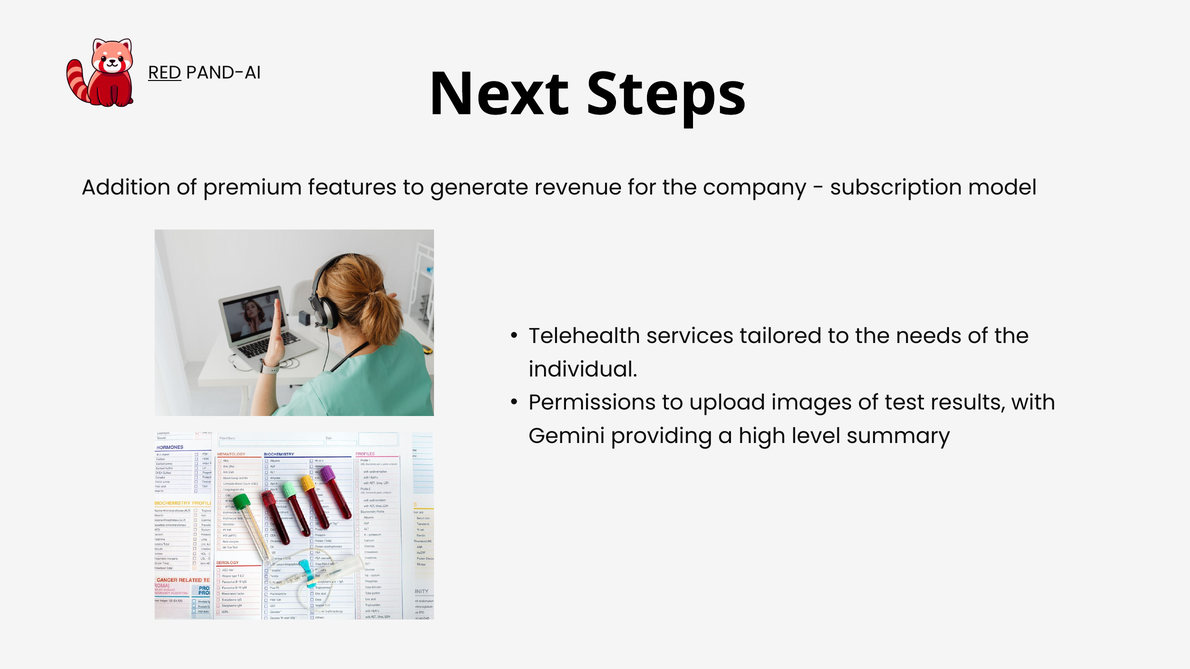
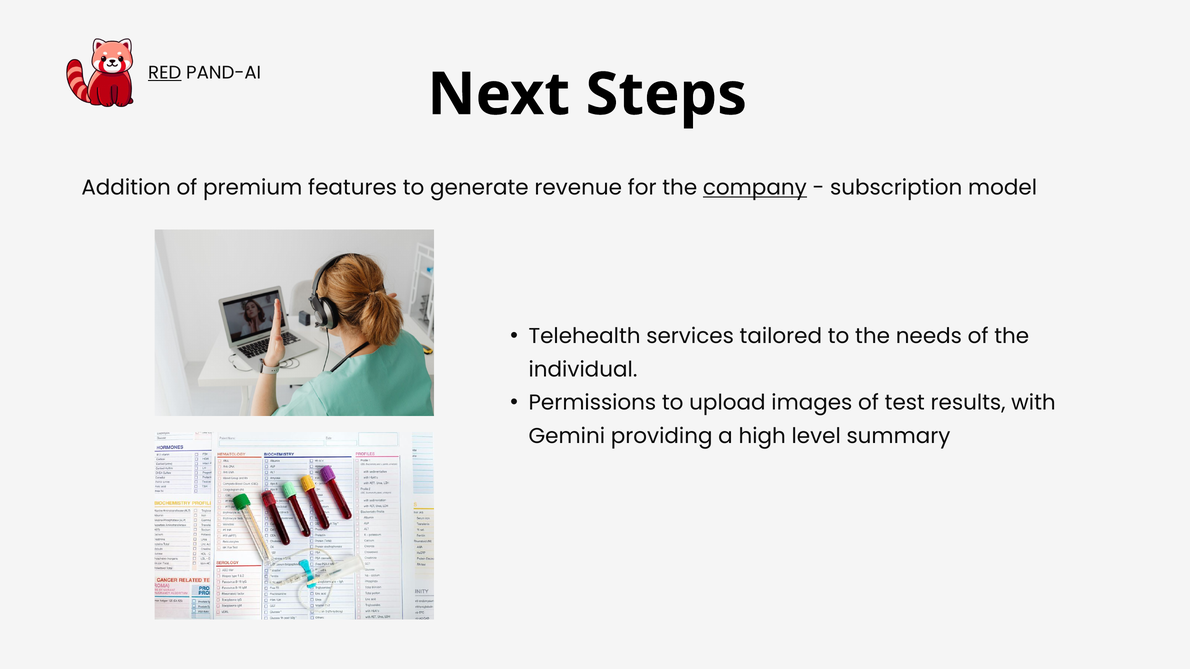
company underline: none -> present
